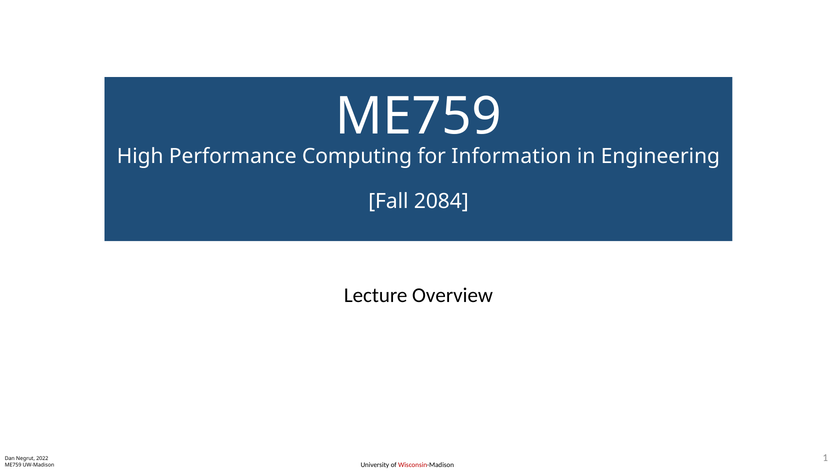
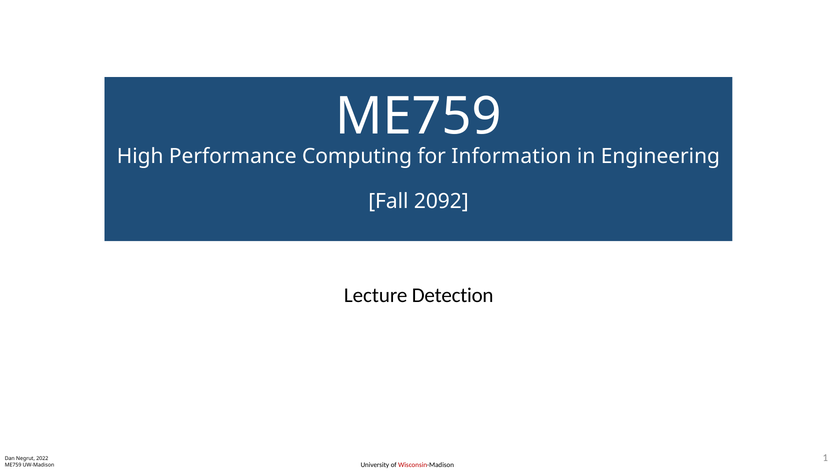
2084: 2084 -> 2092
Overview: Overview -> Detection
